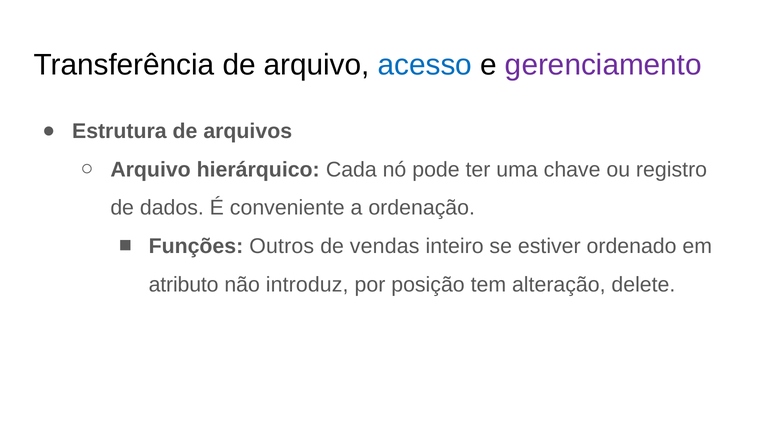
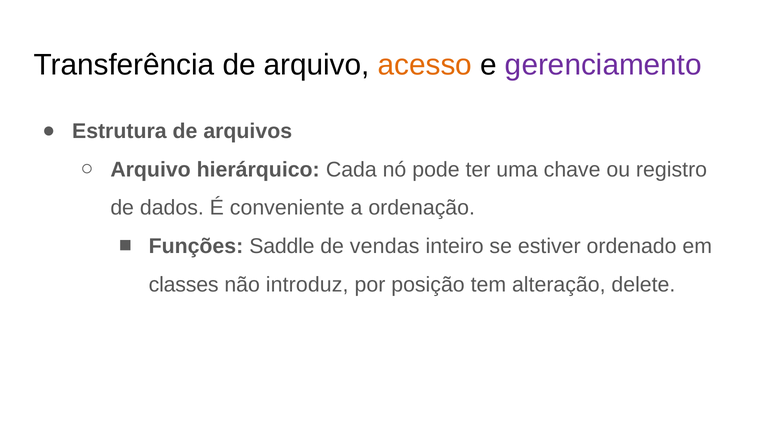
acesso colour: blue -> orange
Outros: Outros -> Saddle
atributo: atributo -> classes
